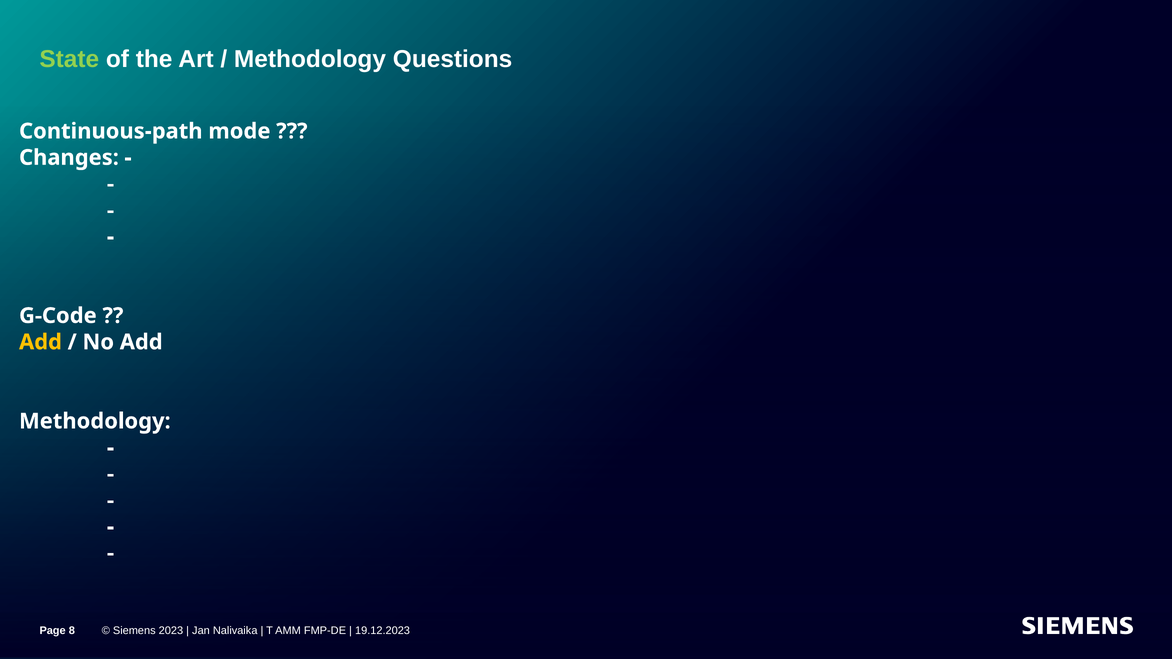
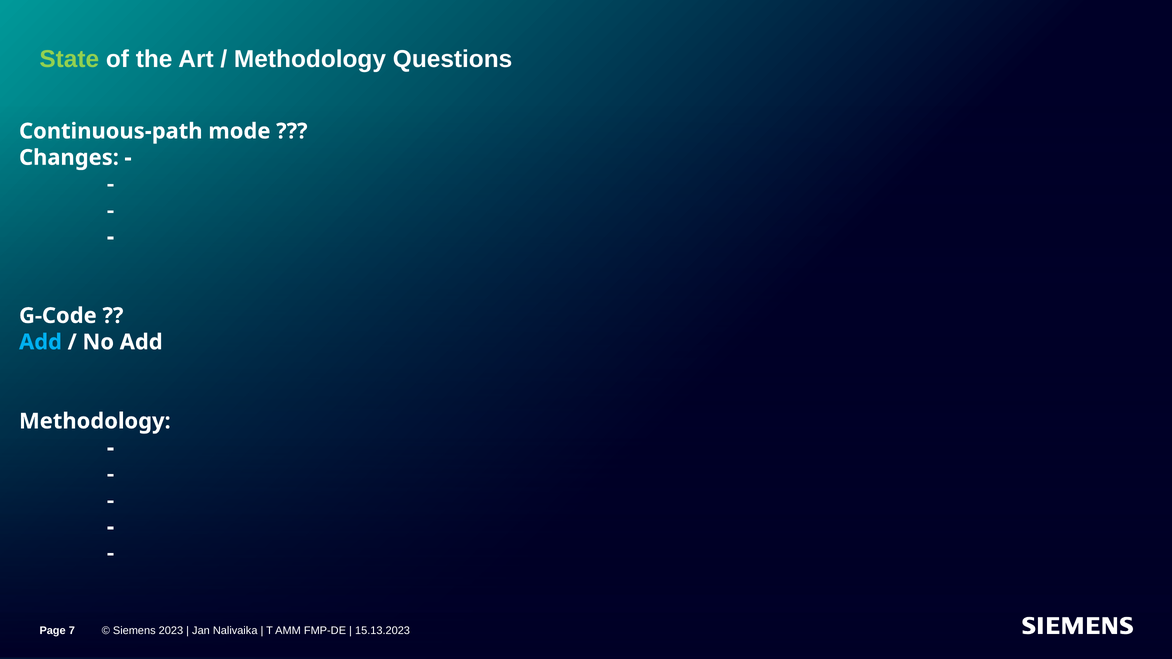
Add at (40, 342) colour: yellow -> light blue
8: 8 -> 7
19.12.2023: 19.12.2023 -> 15.13.2023
